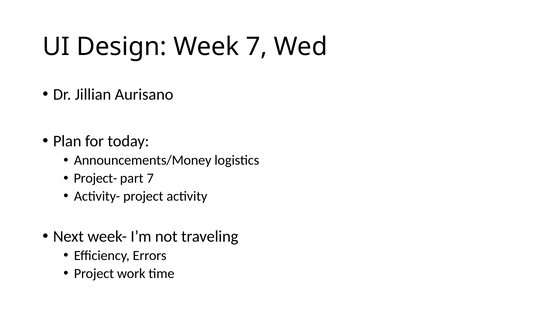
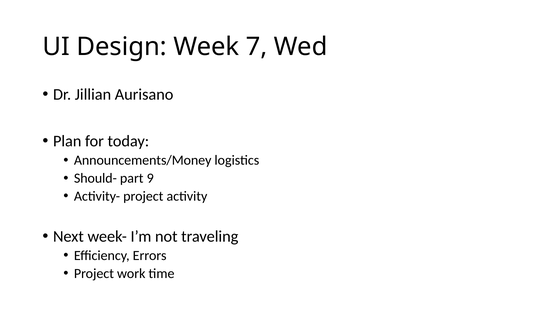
Project-: Project- -> Should-
part 7: 7 -> 9
